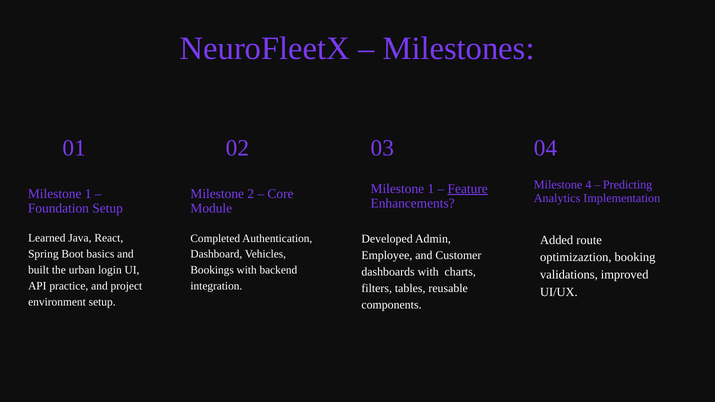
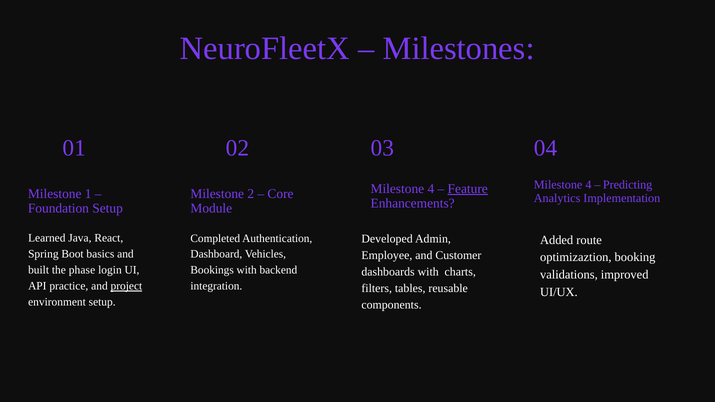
1 at (431, 189): 1 -> 4
urban: urban -> phase
project underline: none -> present
